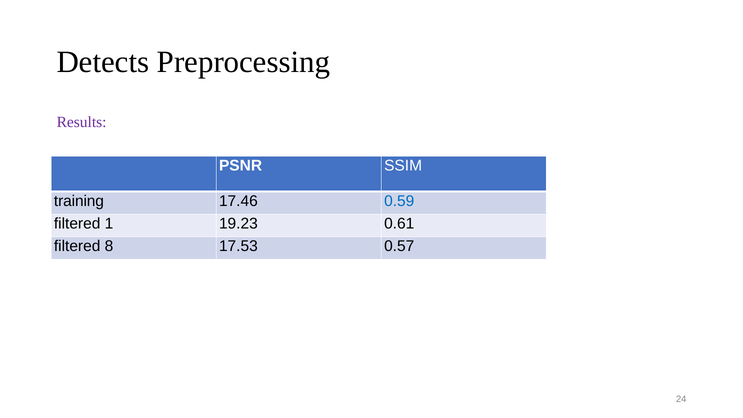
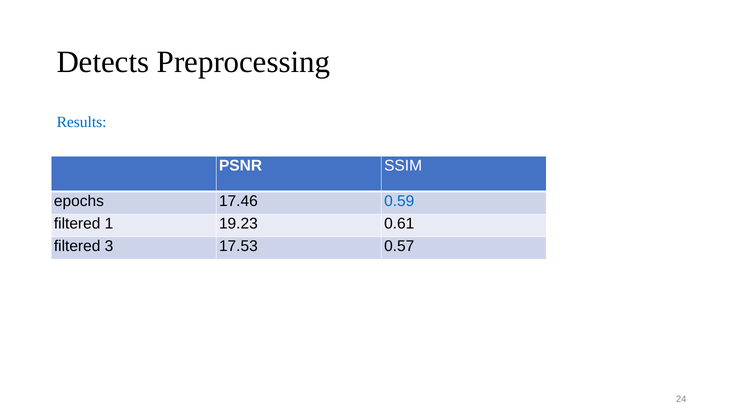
Results colour: purple -> blue
training: training -> epochs
8: 8 -> 3
